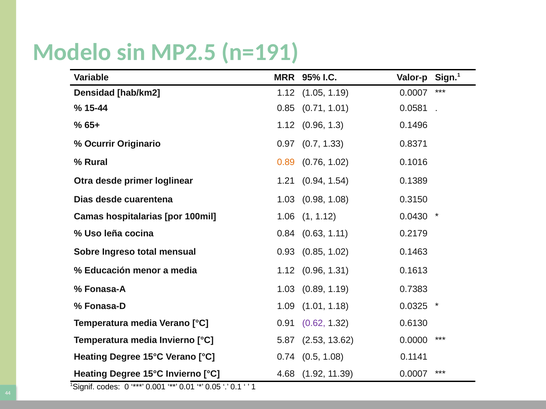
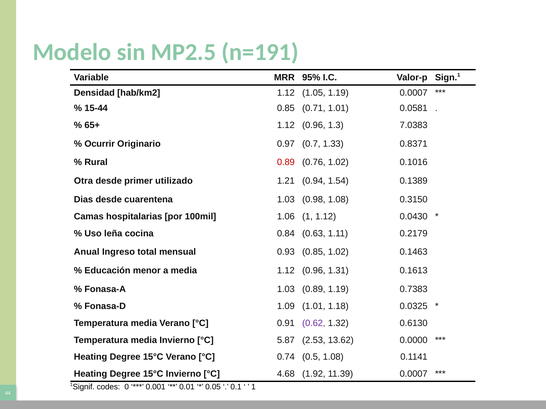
0.1496: 0.1496 -> 7.0383
0.89 at (286, 162) colour: orange -> red
loglinear: loglinear -> utilizado
Sobre: Sobre -> Anual
